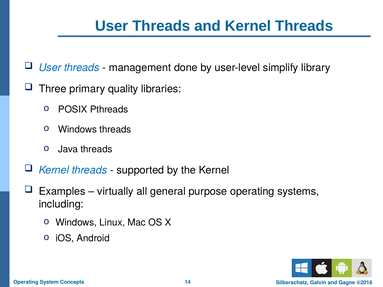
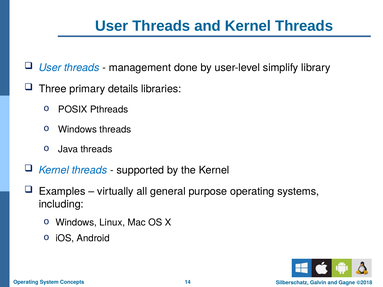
quality: quality -> details
